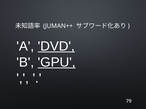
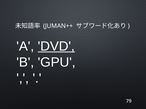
GPU underline: present -> none
